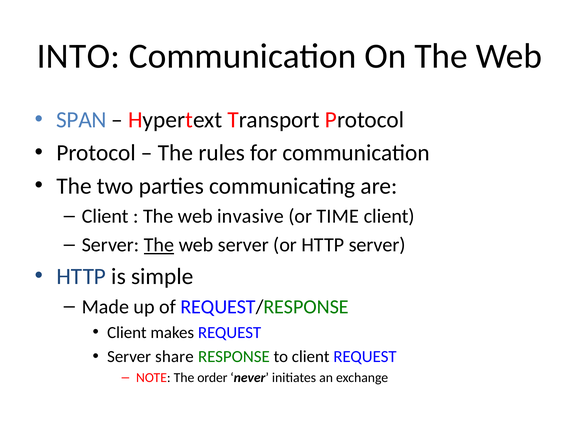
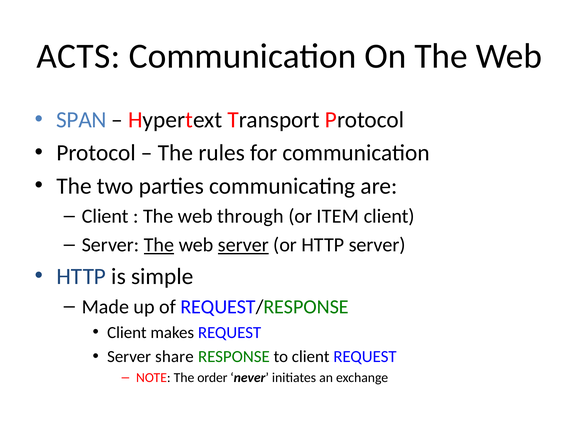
INTO: INTO -> ACTS
invasive: invasive -> through
TIME: TIME -> ITEM
server at (243, 245) underline: none -> present
